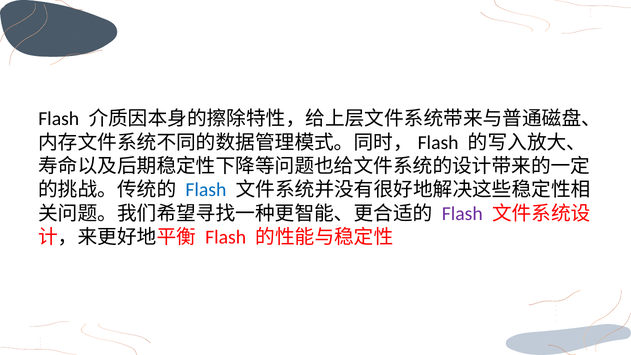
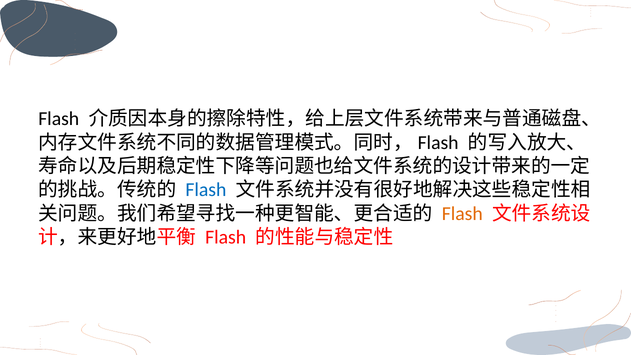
Flash at (462, 214) colour: purple -> orange
